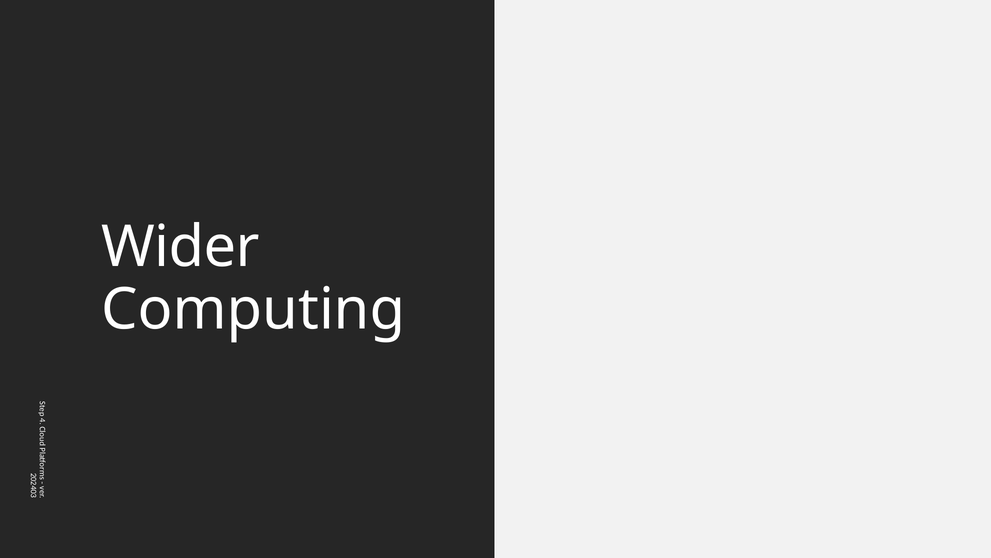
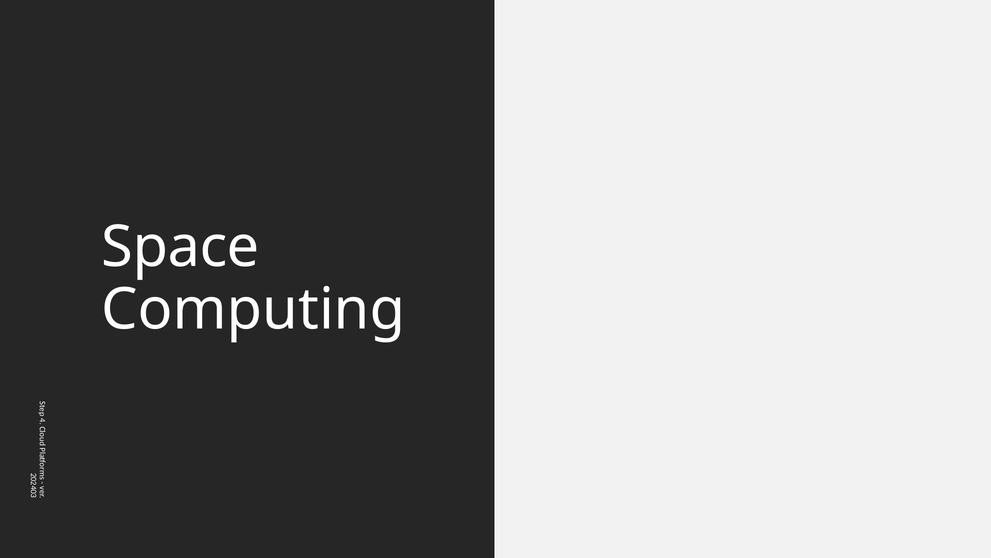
Wider: Wider -> Space
